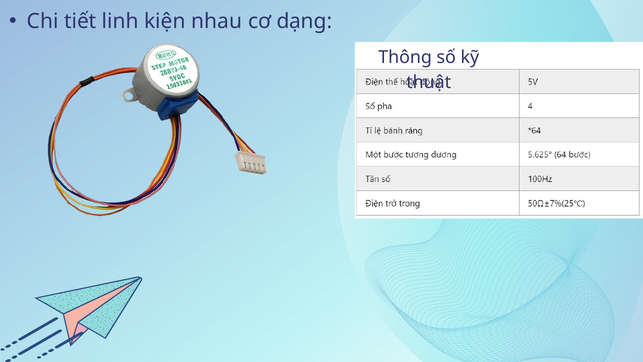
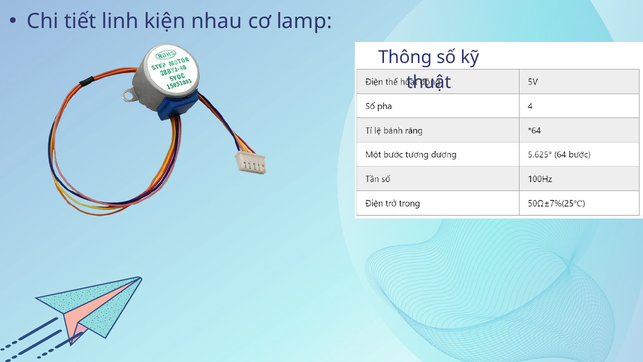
dạng: dạng -> lamp
